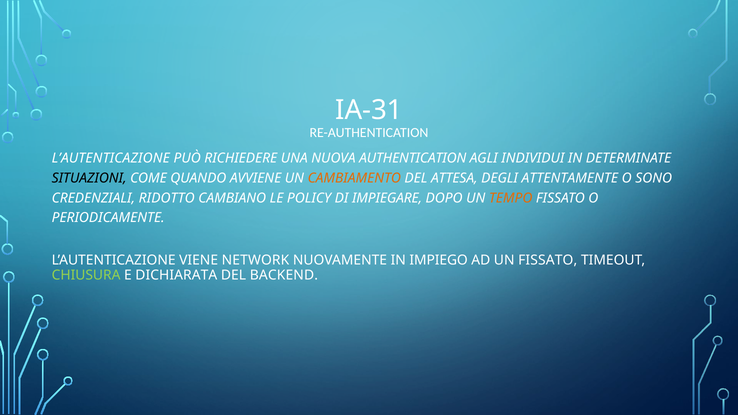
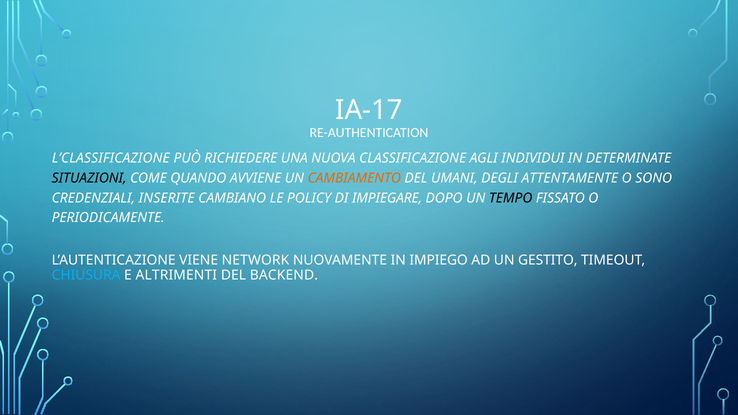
IA-31: IA-31 -> IA-17
L’AUTENTICAZIONE at (111, 158): L’AUTENTICAZIONE -> L’CLASSIFICAZIONE
AUTHENTICATION: AUTHENTICATION -> CLASSIFICAZIONE
ATTESA: ATTESA -> UMANI
RIDOTTO: RIDOTTO -> INSERITE
TEMPO colour: orange -> black
UN FISSATO: FISSATO -> GESTITO
CHIUSURA colour: light green -> light blue
DICHIARATA: DICHIARATA -> ALTRIMENTI
